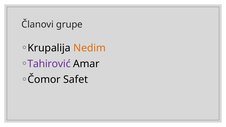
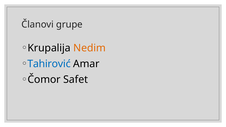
Tahirović colour: purple -> blue
